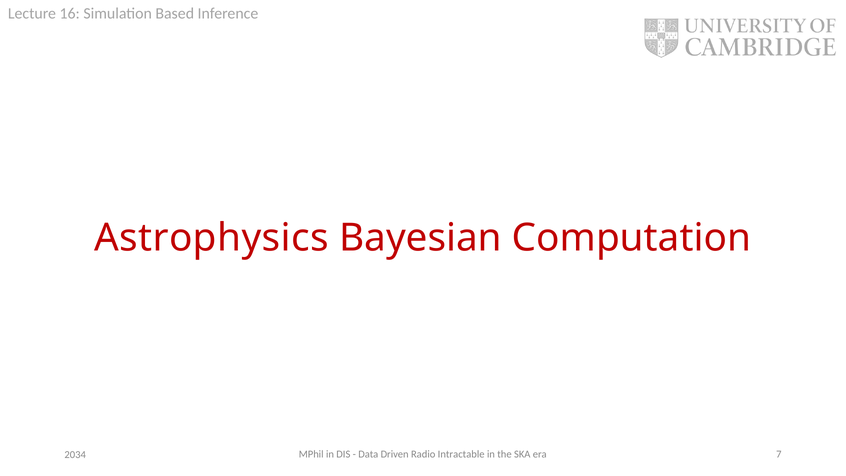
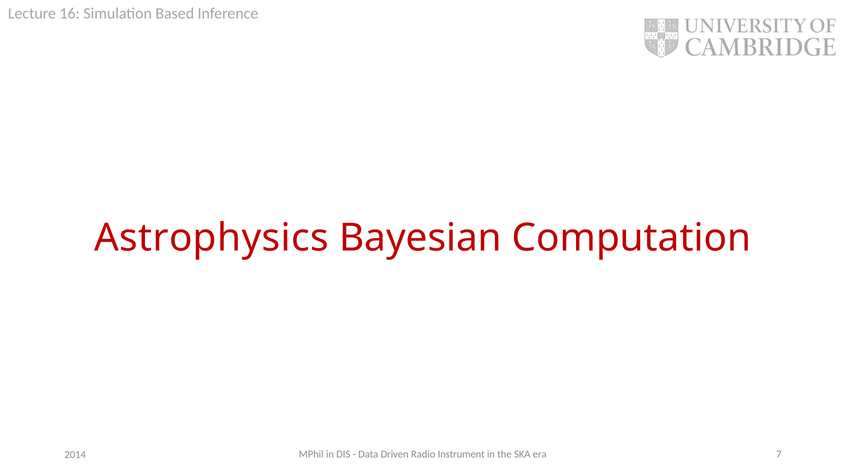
Intractable: Intractable -> Instrument
2034: 2034 -> 2014
